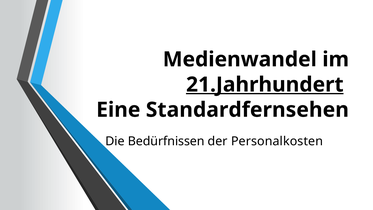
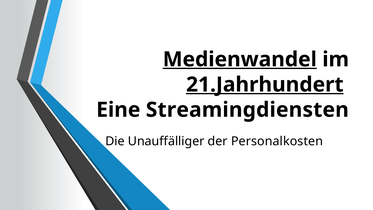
Medienwandel underline: none -> present
Standardfernsehen: Standardfernsehen -> Streamingdiensten
Bedürfnissen: Bedürfnissen -> Unauffälliger
